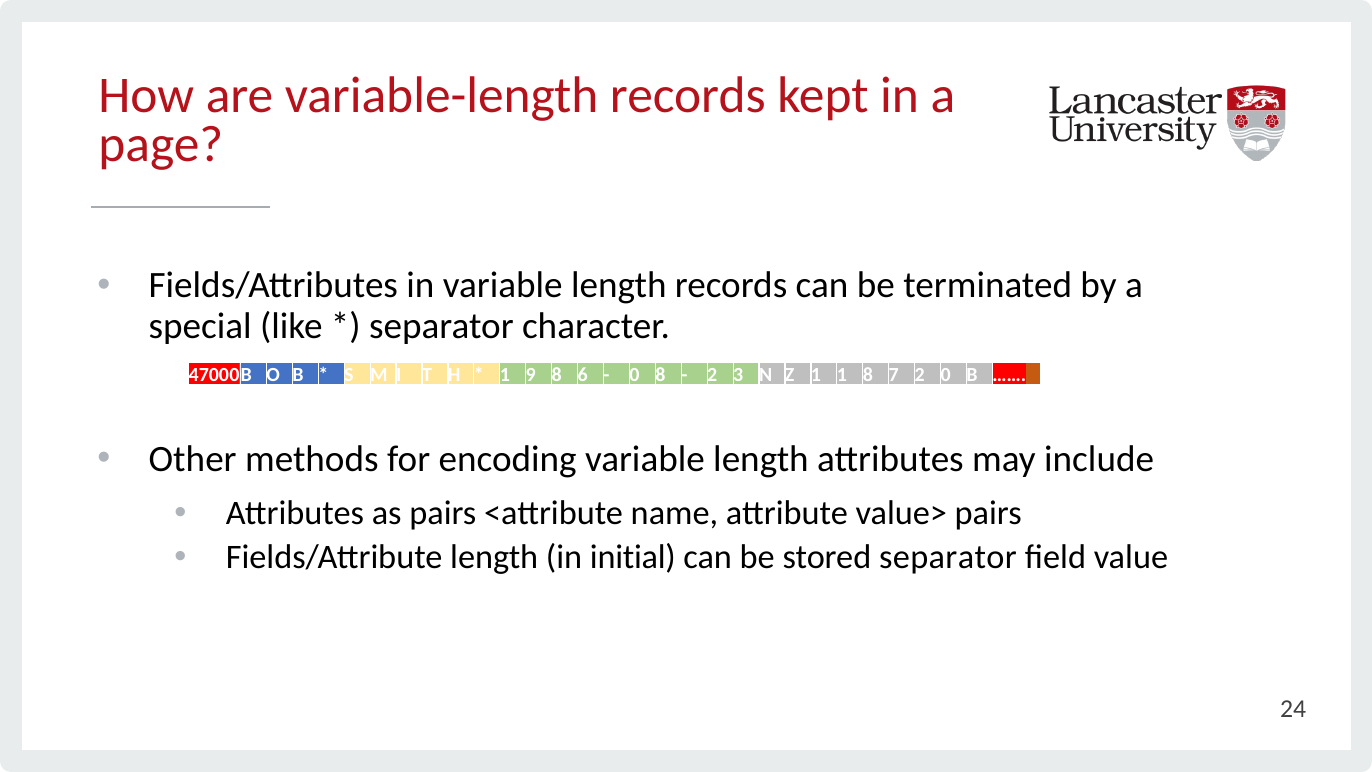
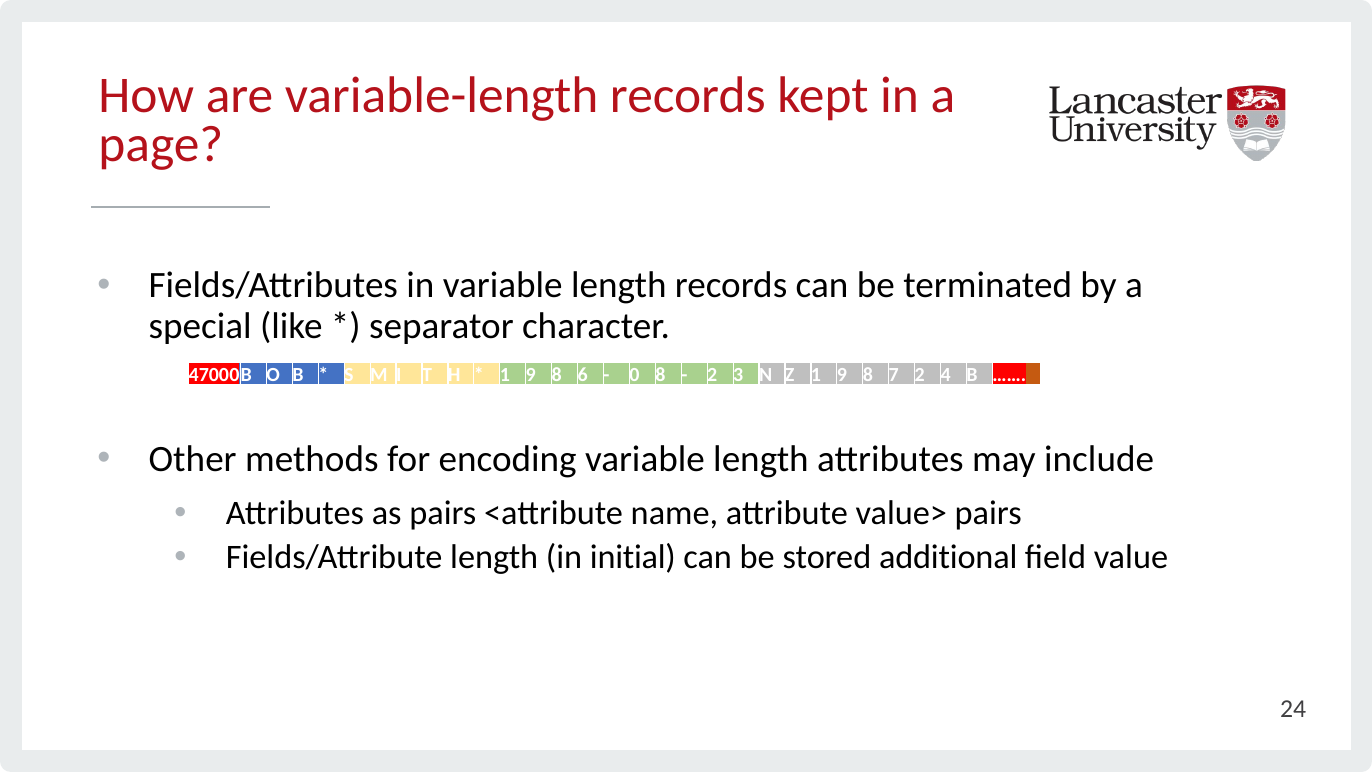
Z 1 1: 1 -> 9
2 0: 0 -> 4
stored separator: separator -> additional
